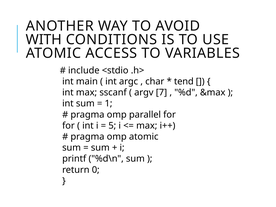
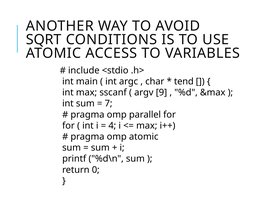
WITH: WITH -> SQRT
7: 7 -> 9
1: 1 -> 7
5: 5 -> 4
